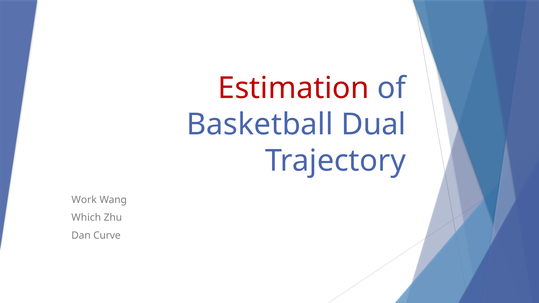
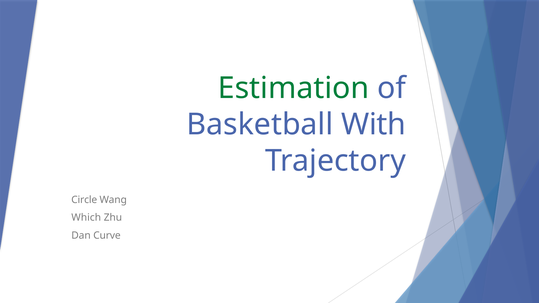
Estimation colour: red -> green
Dual: Dual -> With
Work: Work -> Circle
